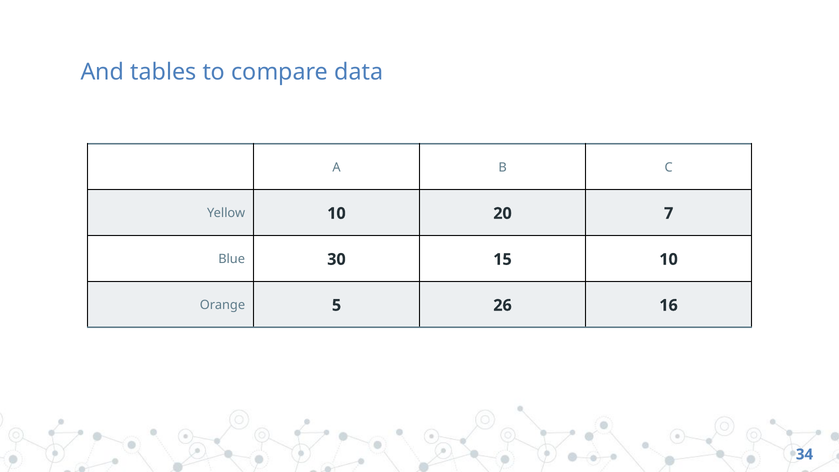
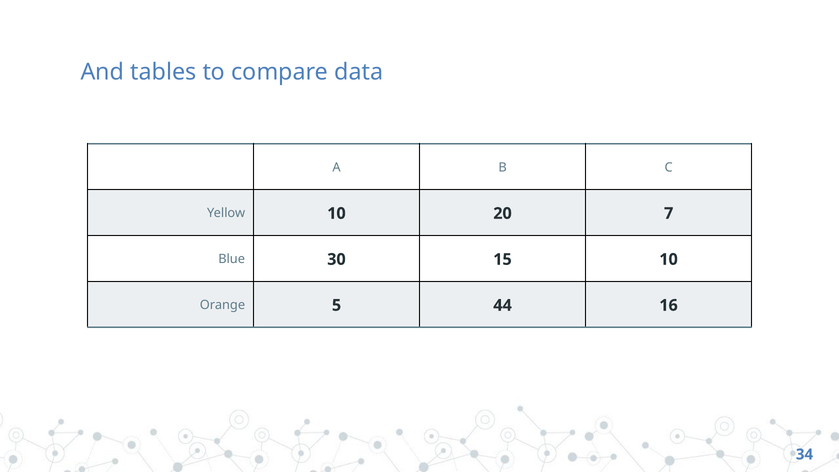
26: 26 -> 44
